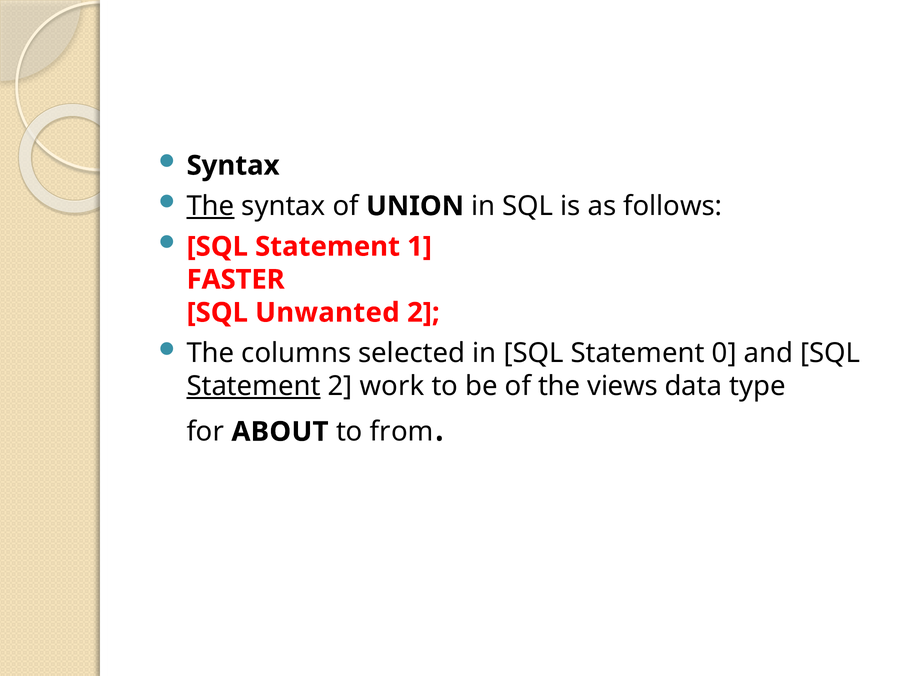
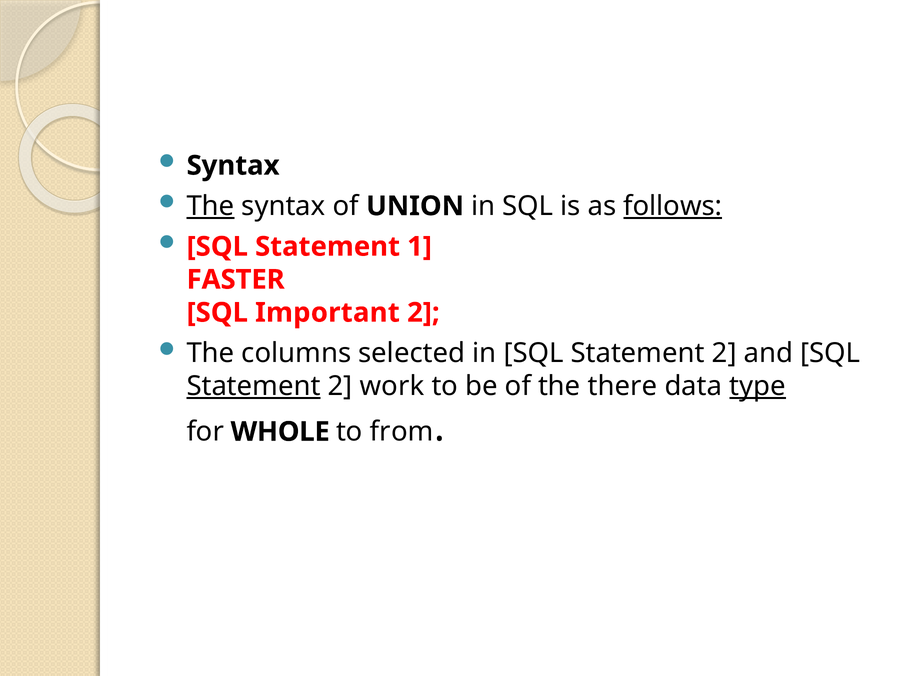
follows underline: none -> present
Unwanted: Unwanted -> Important
in SQL Statement 0: 0 -> 2
views: views -> there
type underline: none -> present
ABOUT: ABOUT -> WHOLE
